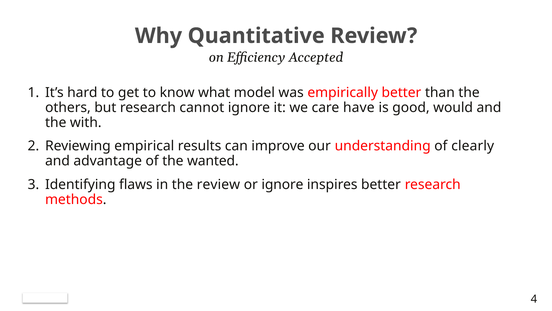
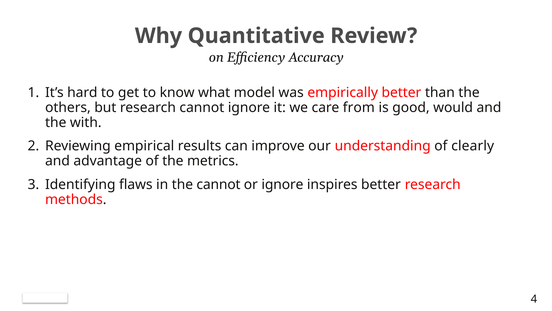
Accepted: Accepted -> Accuracy
have: have -> from
wanted: wanted -> metrics
the review: review -> cannot
